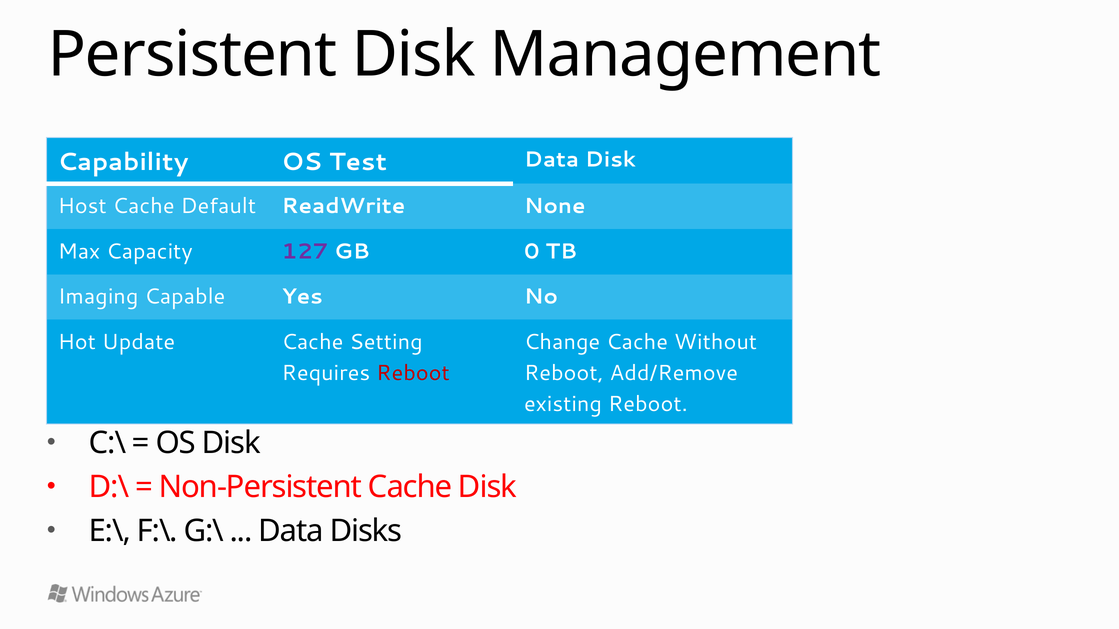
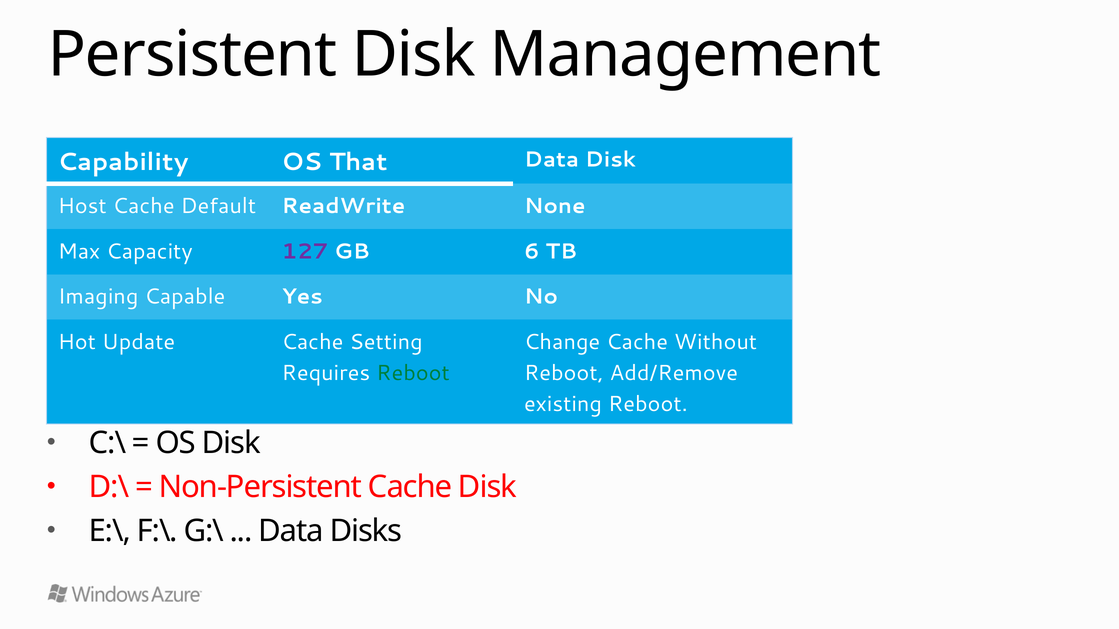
Test: Test -> That
0: 0 -> 6
Reboot at (413, 373) colour: red -> green
